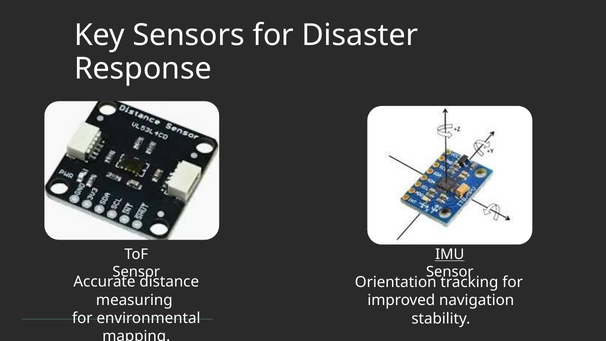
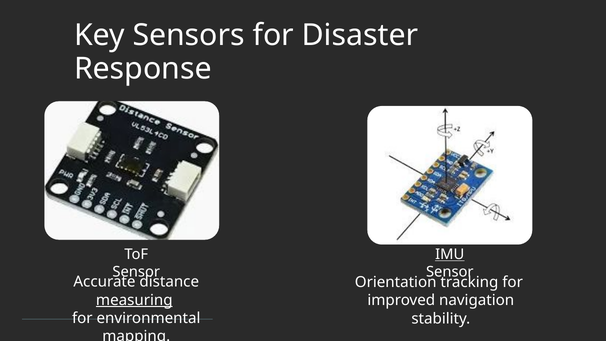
measuring underline: none -> present
